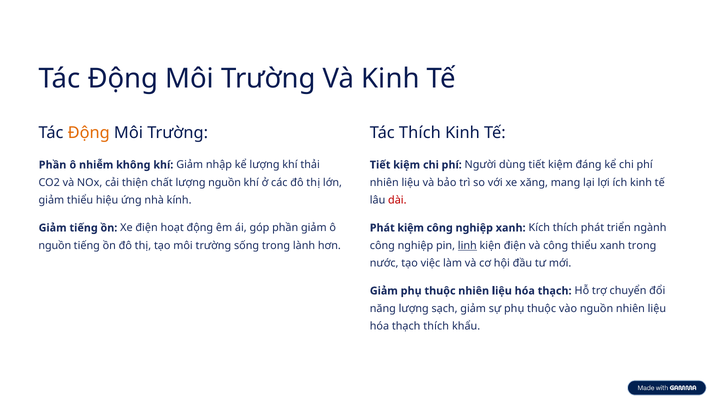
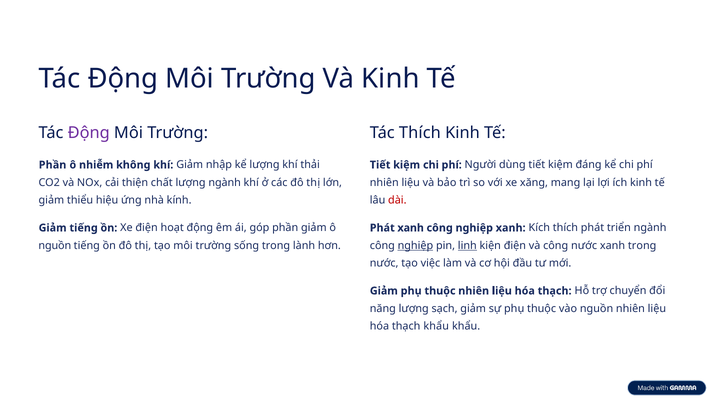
Động at (89, 133) colour: orange -> purple
lượng nguồn: nguồn -> ngành
Phát kiệm: kiệm -> xanh
nghiệp at (415, 245) underline: none -> present
công thiểu: thiểu -> nước
thạch thích: thích -> khẩu
